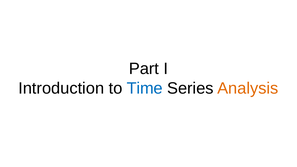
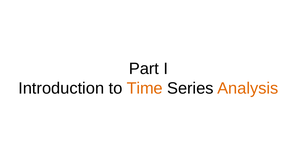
Time colour: blue -> orange
